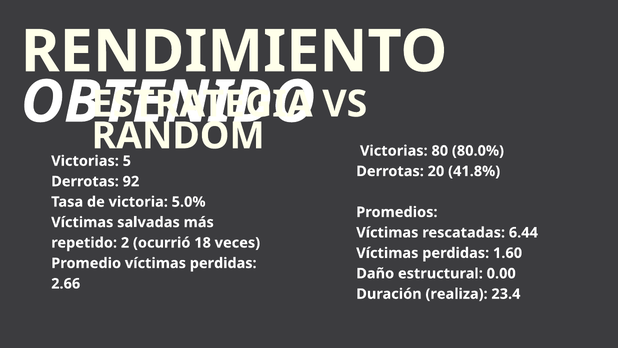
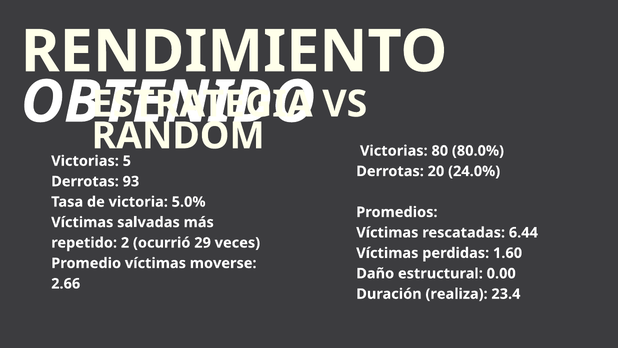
41.8%: 41.8% -> 24.0%
92: 92 -> 93
18: 18 -> 29
Promedio víctimas perdidas: perdidas -> moverse
